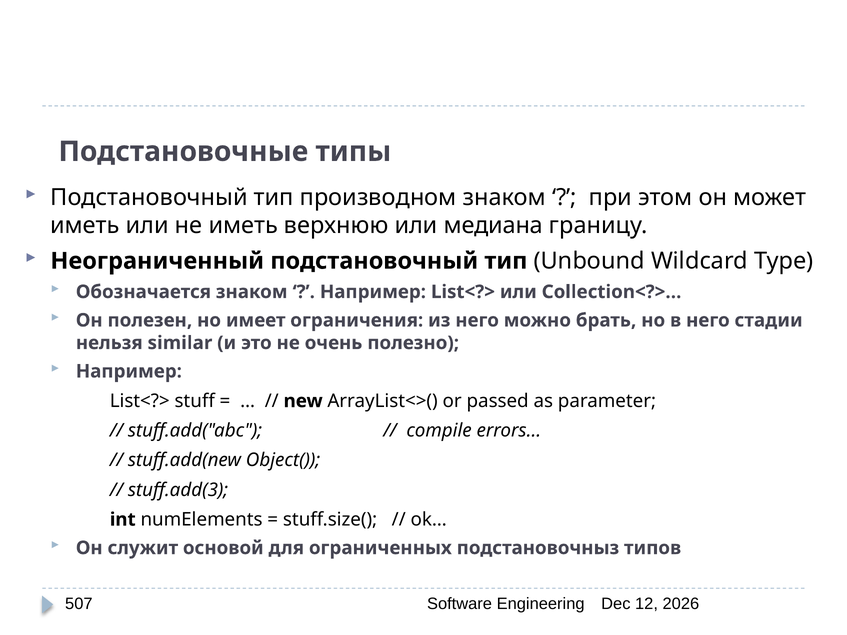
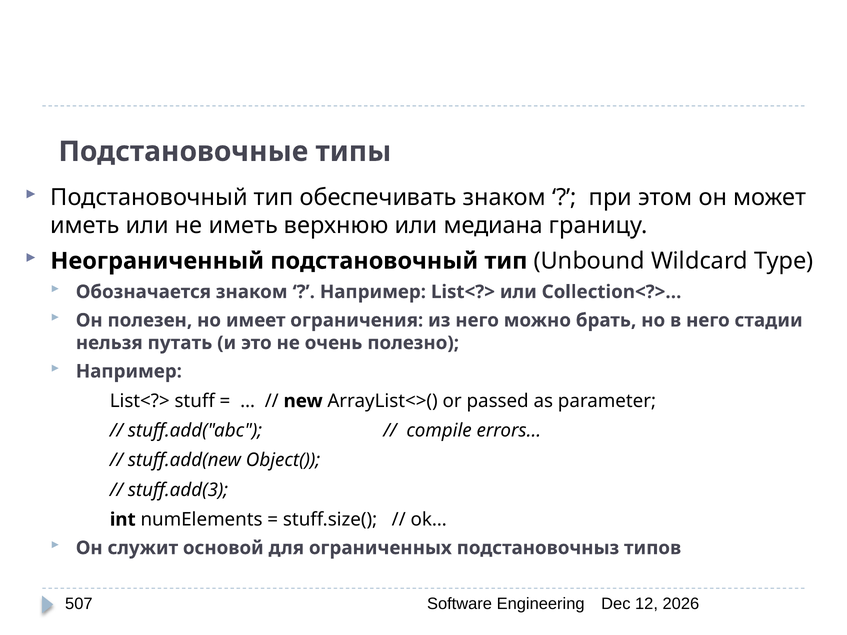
производном: производном -> обеспечивать
similar: similar -> путать
